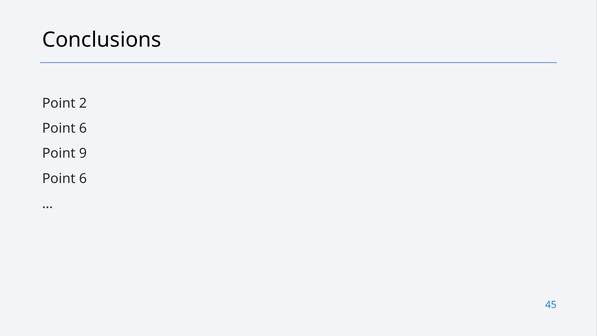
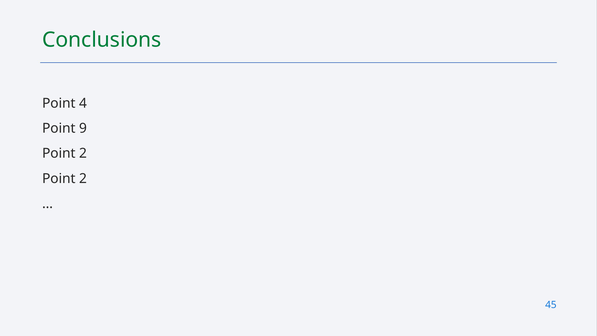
Conclusions colour: black -> green
2: 2 -> 4
6 at (83, 128): 6 -> 9
9 at (83, 153): 9 -> 2
6 at (83, 178): 6 -> 2
